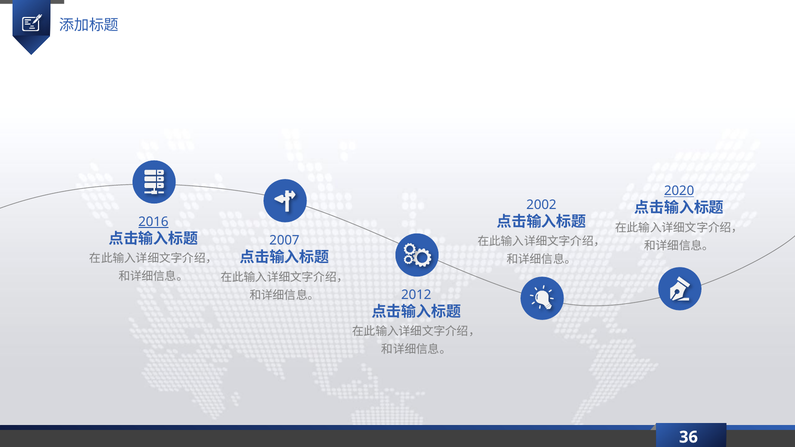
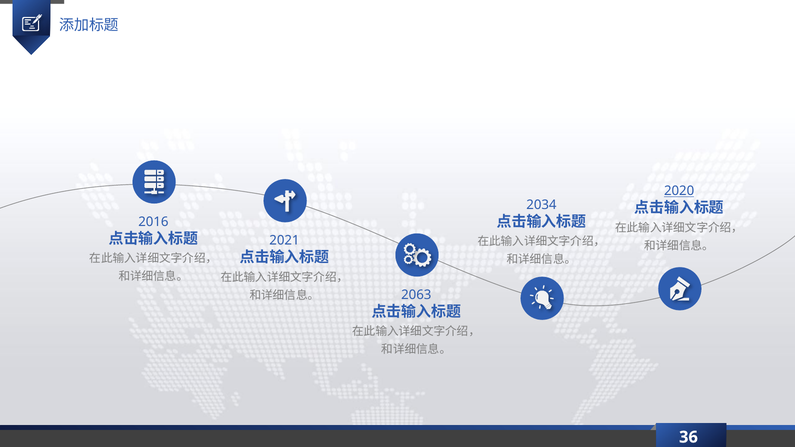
2002: 2002 -> 2034
2016 underline: present -> none
2007: 2007 -> 2021
2012: 2012 -> 2063
